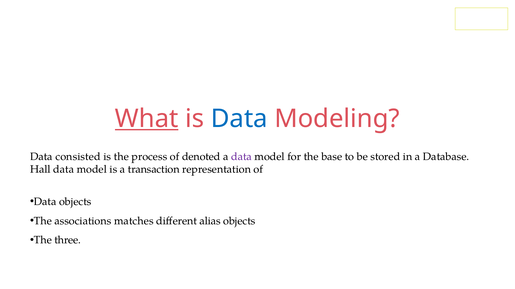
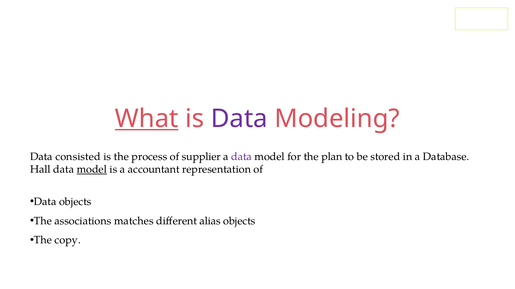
Data at (239, 119) colour: blue -> purple
denoted: denoted -> supplier
base: base -> plan
model at (92, 170) underline: none -> present
transaction: transaction -> accountant
three: three -> copy
